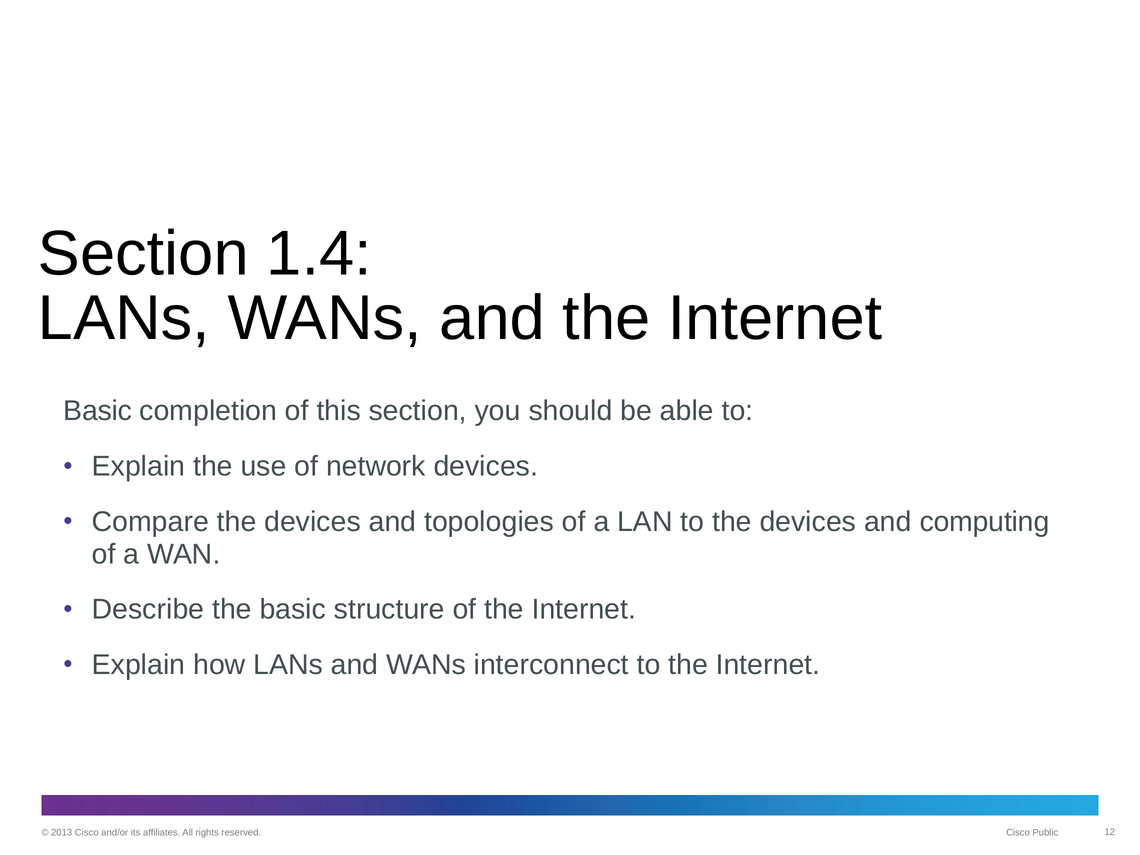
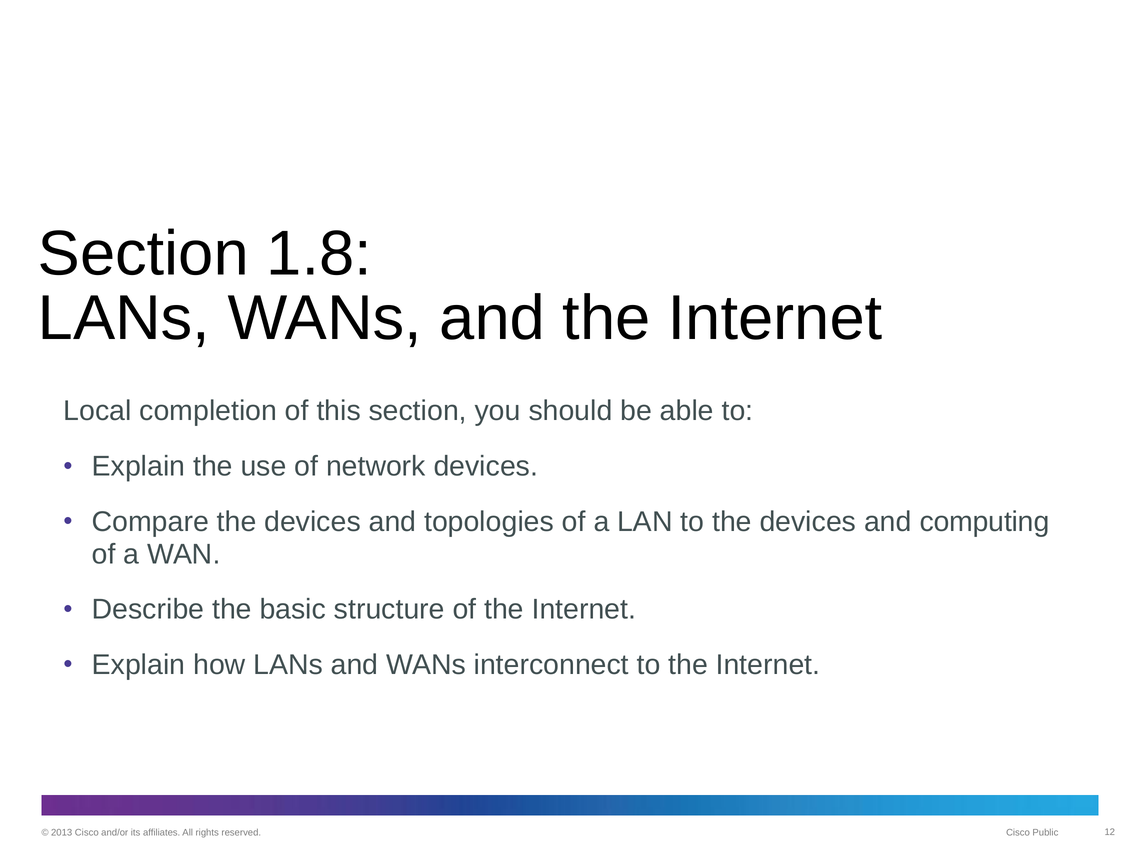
1.4: 1.4 -> 1.8
Basic at (98, 411): Basic -> Local
